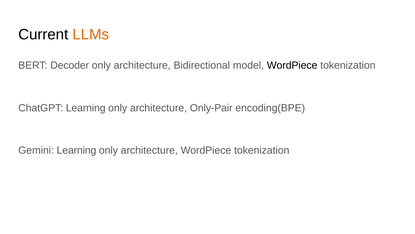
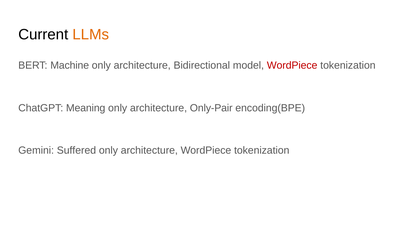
Decoder: Decoder -> Machine
WordPiece at (292, 65) colour: black -> red
ChatGPT Learning: Learning -> Meaning
Gemini Learning: Learning -> Suffered
